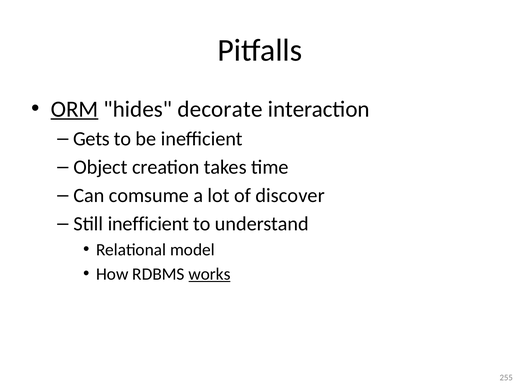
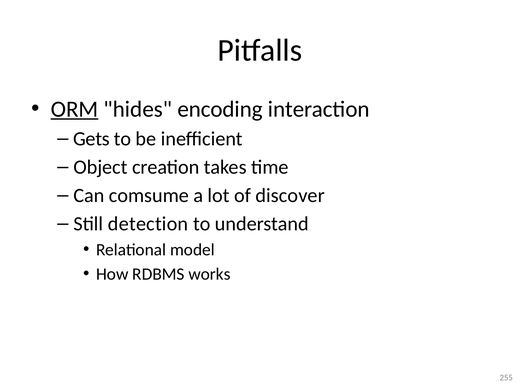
decorate: decorate -> encoding
Still inefficient: inefficient -> detection
works underline: present -> none
